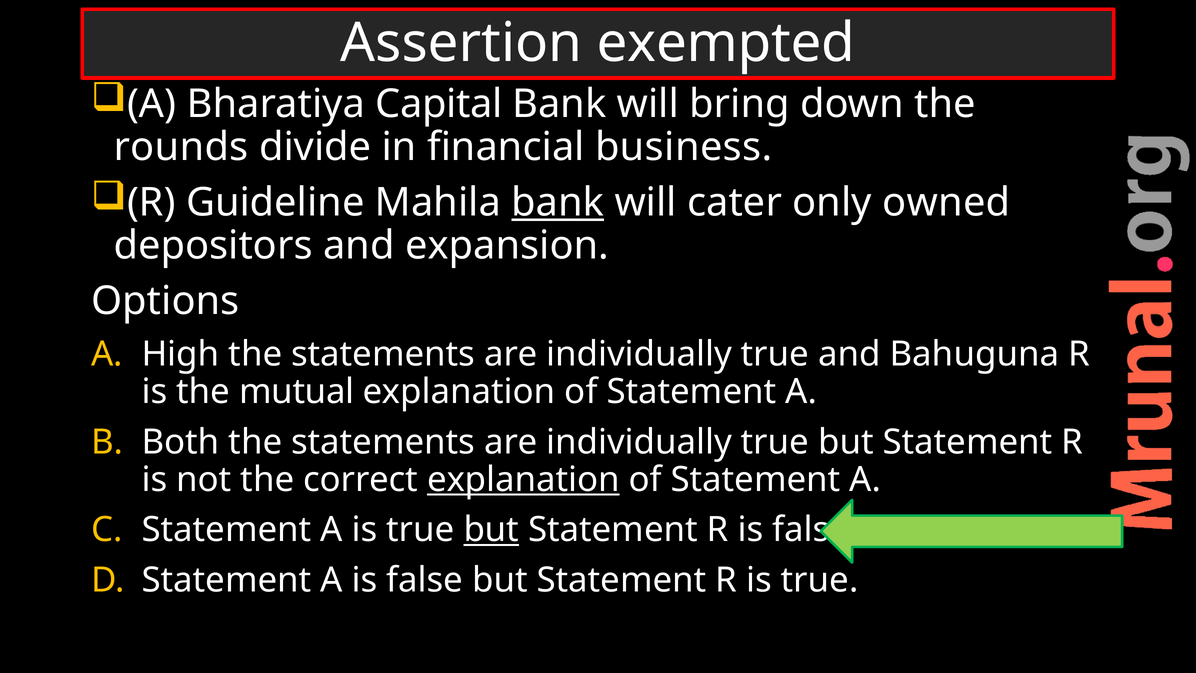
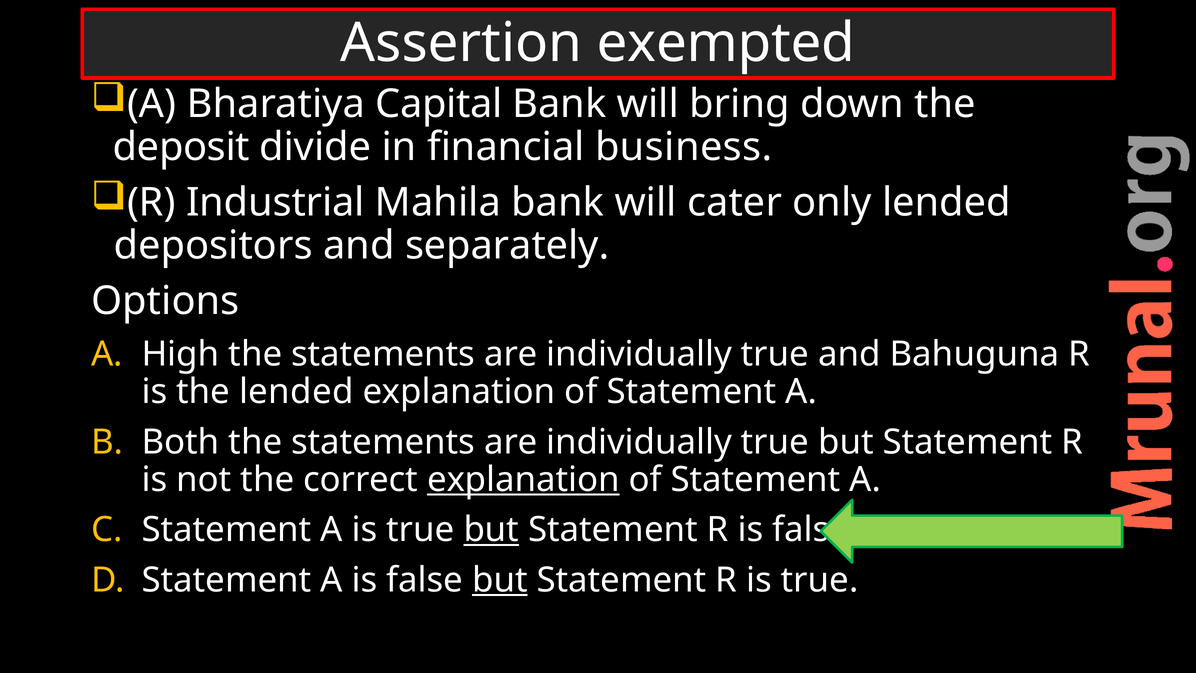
rounds: rounds -> deposit
Guideline: Guideline -> Industrial
bank at (558, 202) underline: present -> none
only owned: owned -> lended
expansion: expansion -> separately
the mutual: mutual -> lended
but at (500, 580) underline: none -> present
